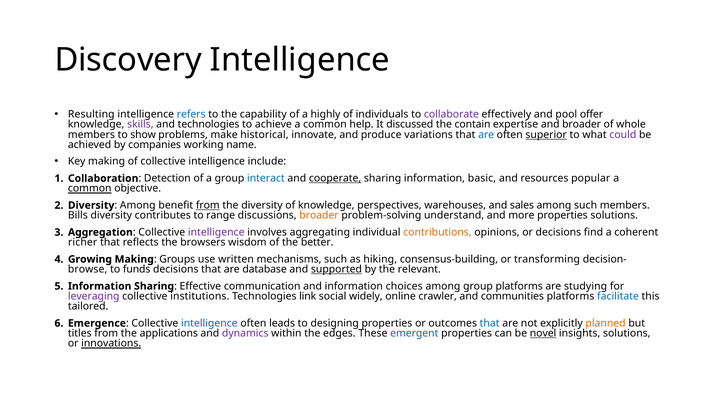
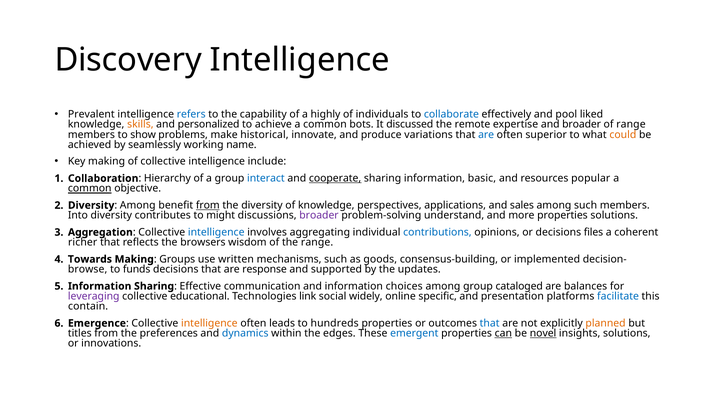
Resulting: Resulting -> Prevalent
collaborate colour: purple -> blue
offer: offer -> liked
skills colour: purple -> orange
and technologies: technologies -> personalized
help: help -> bots
contain: contain -> remote
of whole: whole -> range
superior underline: present -> none
could colour: purple -> orange
companies: companies -> seamlessly
Detection: Detection -> Hierarchy
warehouses: warehouses -> applications
Bills: Bills -> Into
range: range -> might
broader at (319, 216) colour: orange -> purple
intelligence at (216, 232) colour: purple -> blue
contributions colour: orange -> blue
find: find -> files
the better: better -> range
Growing: Growing -> Towards
hiking: hiking -> goods
transforming: transforming -> implemented
database: database -> response
supported underline: present -> none
relevant: relevant -> updates
group platforms: platforms -> cataloged
studying: studying -> balances
institutions: institutions -> educational
crawler: crawler -> specific
communities: communities -> presentation
tailored: tailored -> contain
intelligence at (209, 323) colour: blue -> orange
designing: designing -> hundreds
applications: applications -> preferences
dynamics colour: purple -> blue
can underline: none -> present
innovations underline: present -> none
